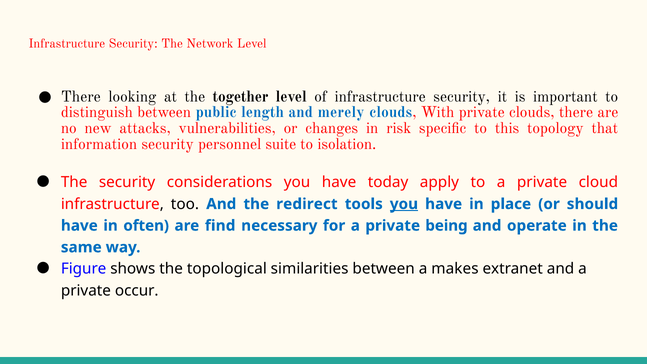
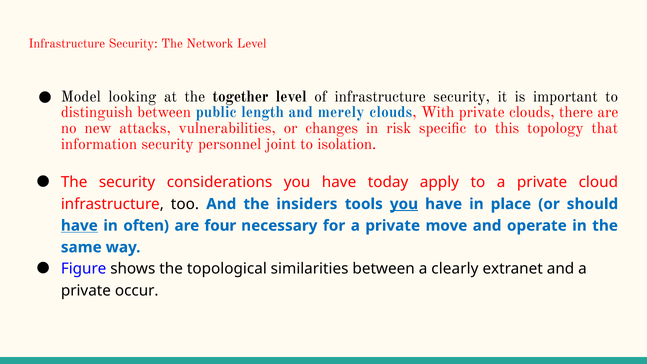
There at (81, 96): There -> Model
suite: suite -> joint
redirect: redirect -> insiders
have at (79, 226) underline: none -> present
find: find -> four
being: being -> move
makes: makes -> clearly
